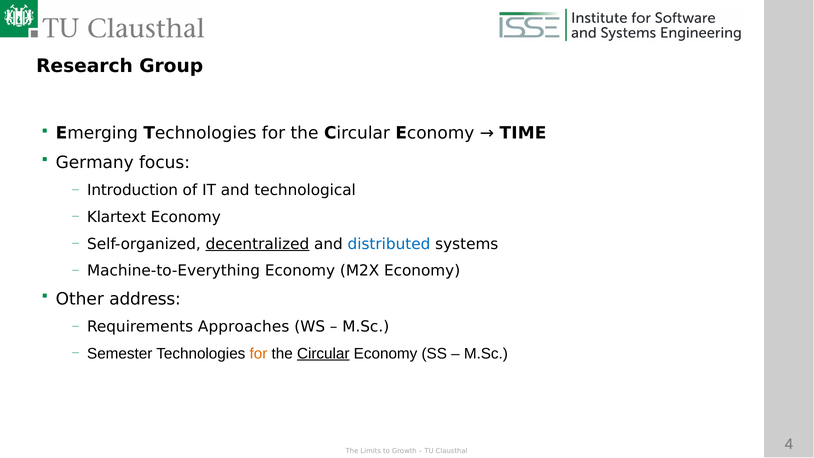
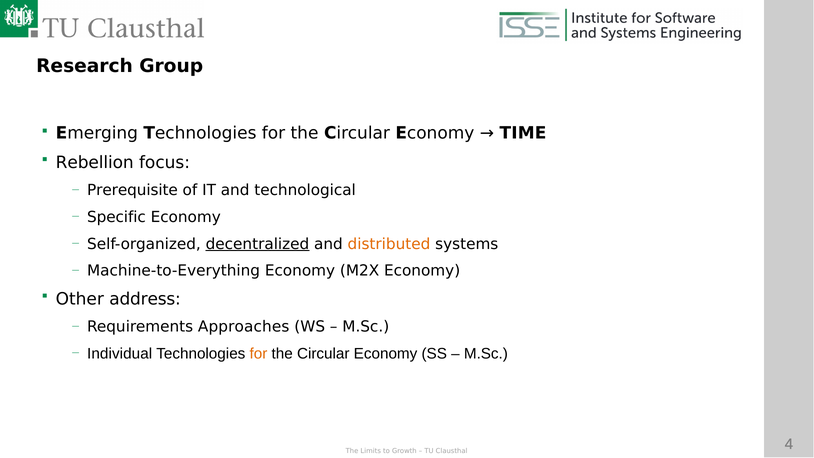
Germany: Germany -> Rebellion
Introduction: Introduction -> Prerequisite
Klartext: Klartext -> Specific
distributed colour: blue -> orange
Semester: Semester -> Individual
Circular at (323, 353) underline: present -> none
